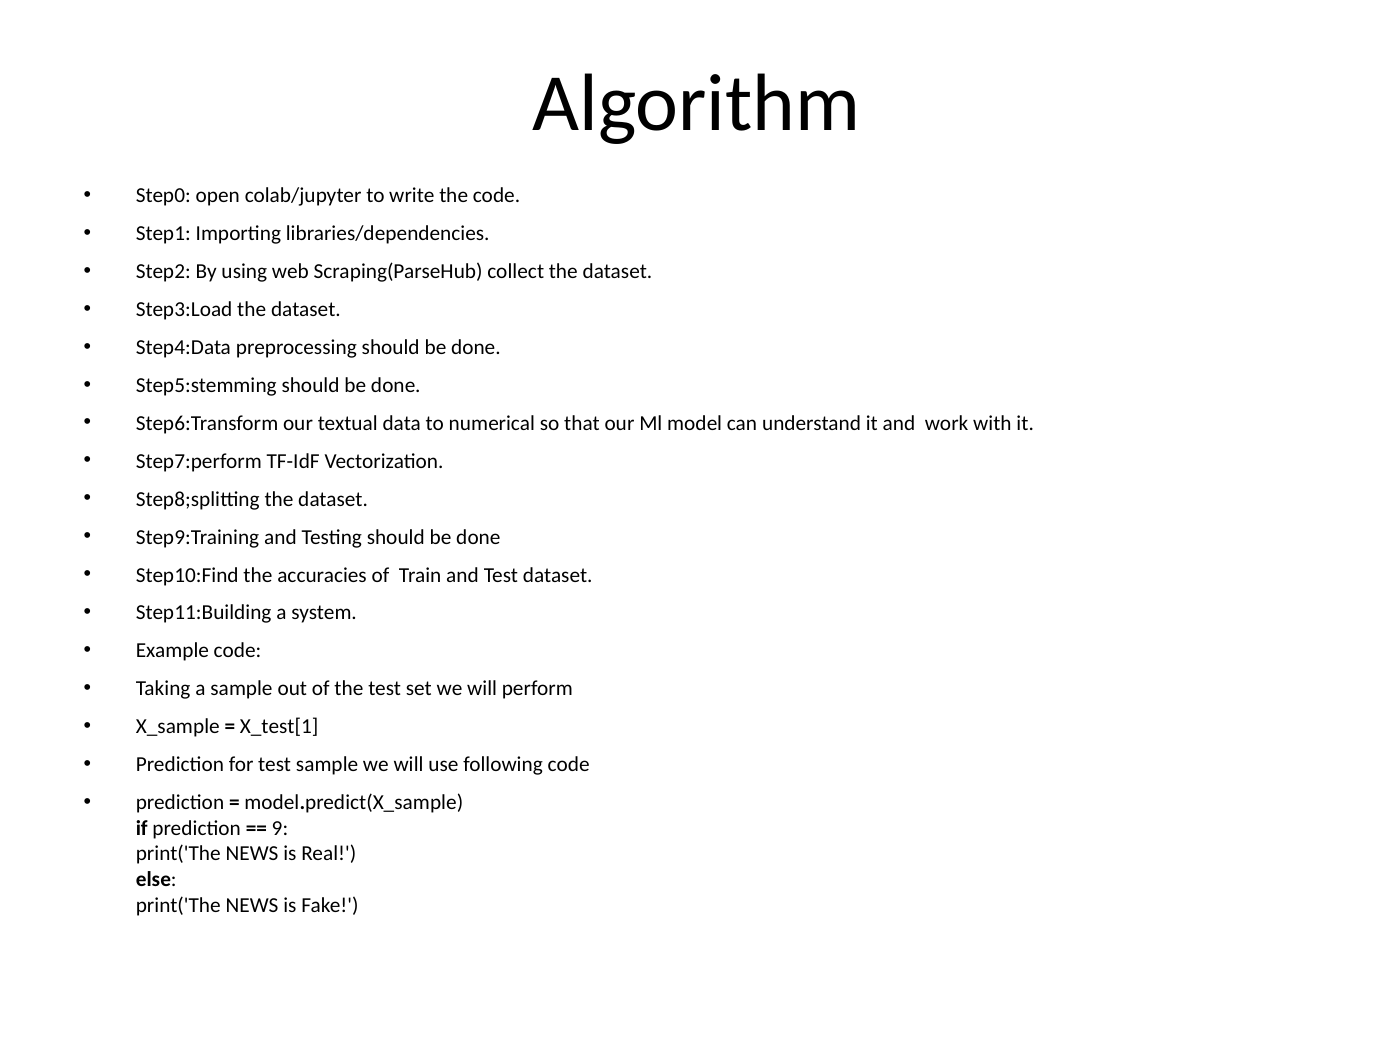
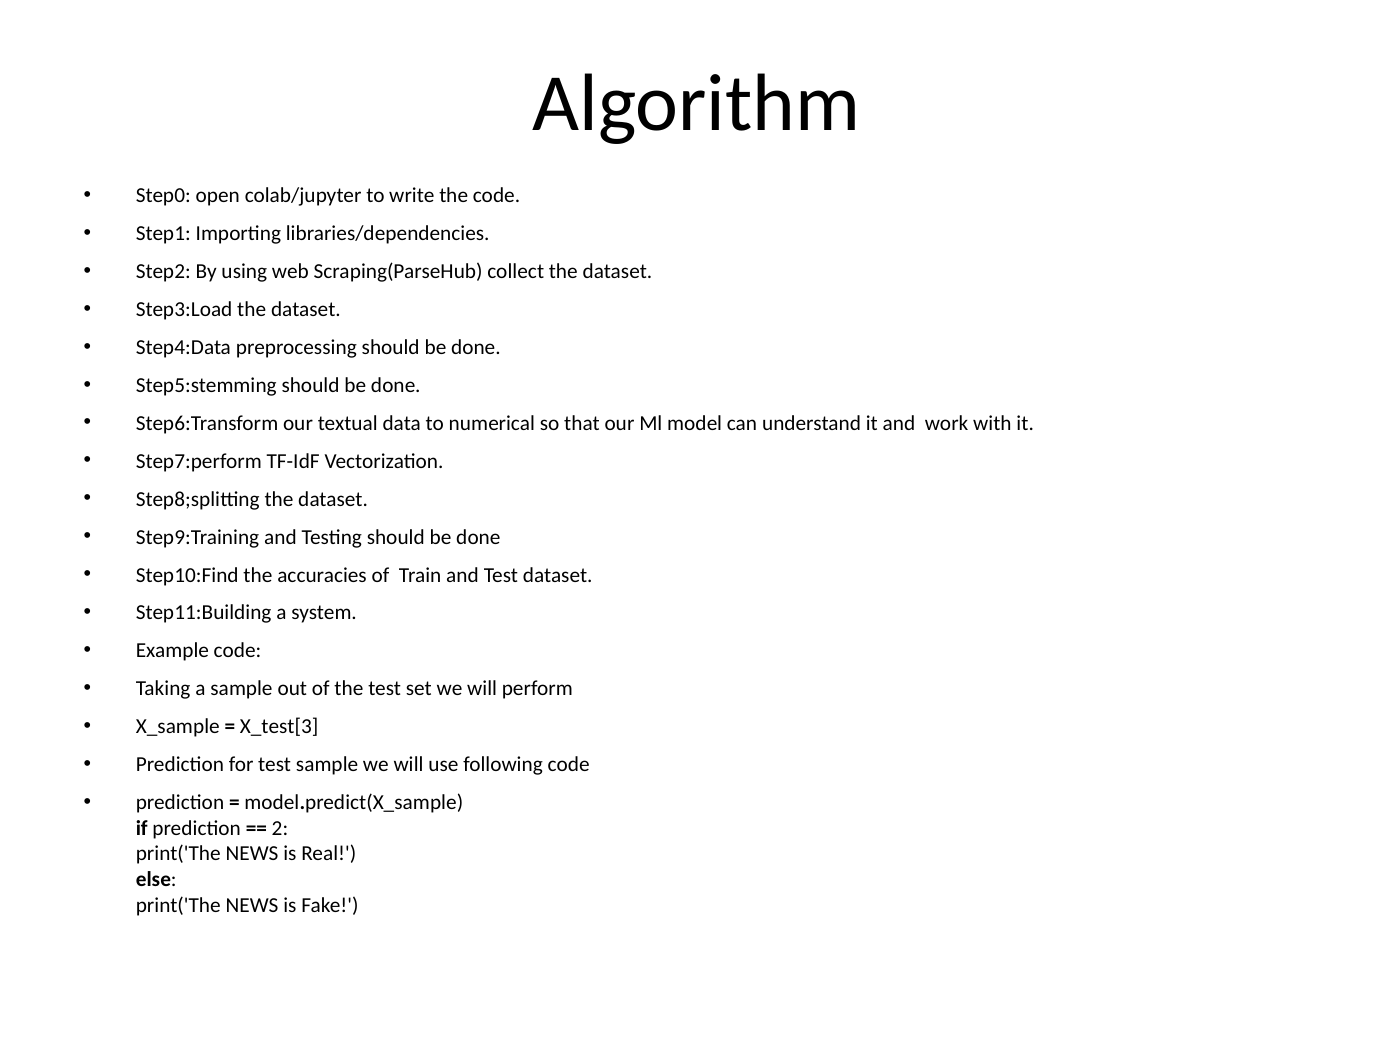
X_test[1: X_test[1 -> X_test[3
9: 9 -> 2
